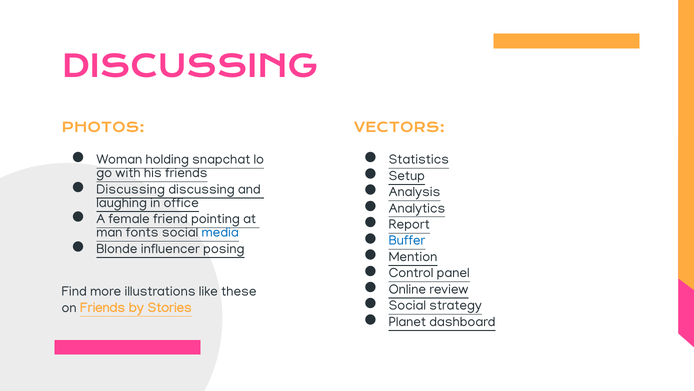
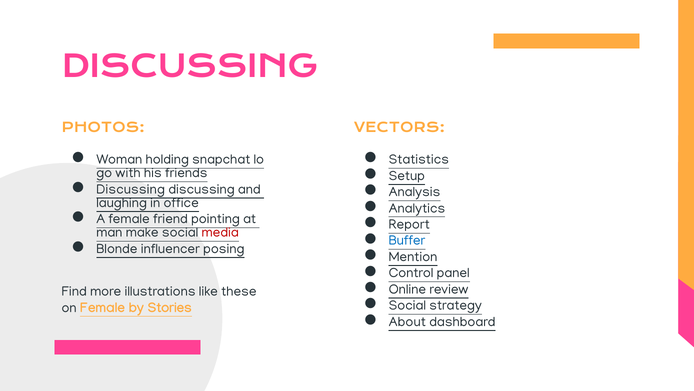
fonts: fonts -> make
media colour: blue -> red
on Friends: Friends -> Female
Planet: Planet -> About
